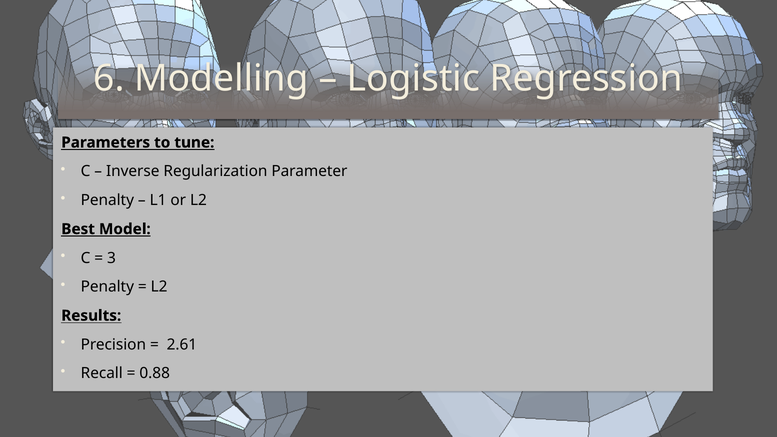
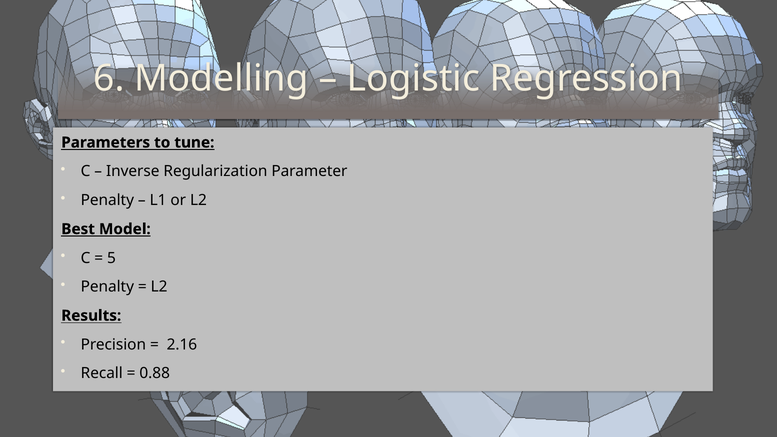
3: 3 -> 5
2.61: 2.61 -> 2.16
